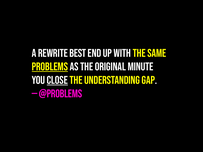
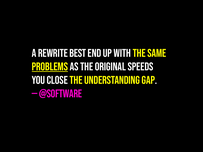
minute: minute -> speeds
close underline: present -> none
@problems: @problems -> @software
